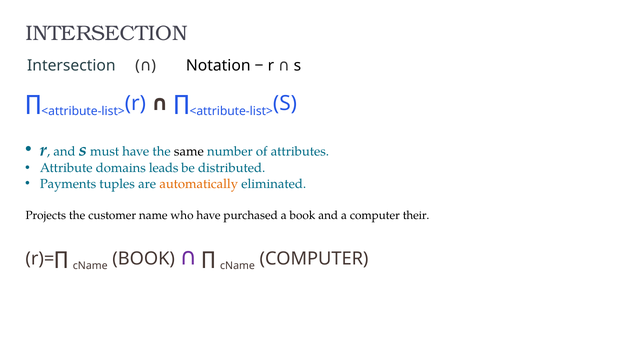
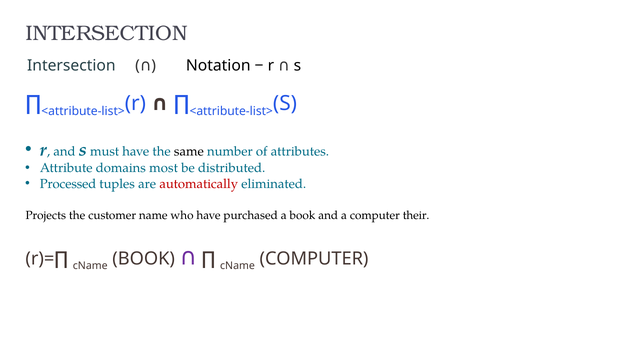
leads: leads -> most
Payments: Payments -> Processed
automatically colour: orange -> red
